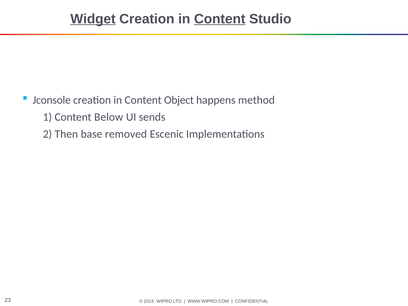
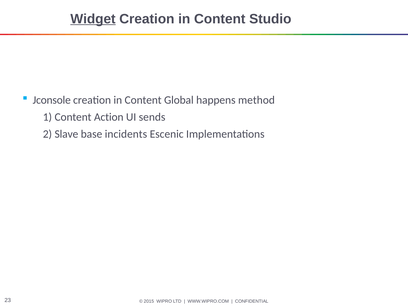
Content at (220, 19) underline: present -> none
Object: Object -> Global
Below: Below -> Action
Then: Then -> Slave
removed: removed -> incidents
